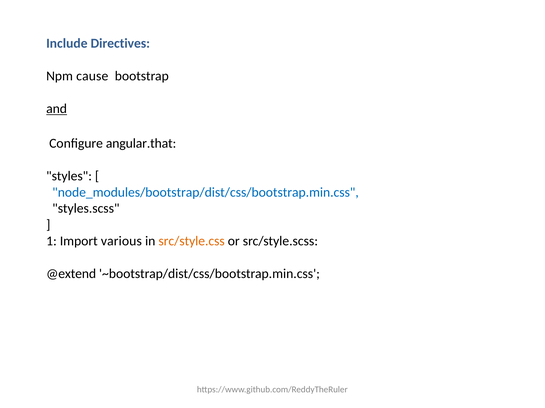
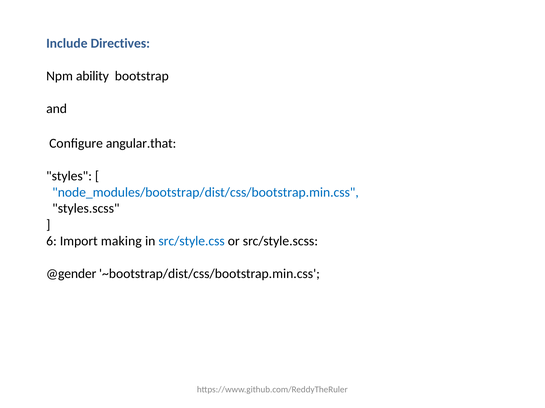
cause: cause -> ability
and underline: present -> none
1: 1 -> 6
various: various -> making
src/style.css colour: orange -> blue
@extend: @extend -> @gender
